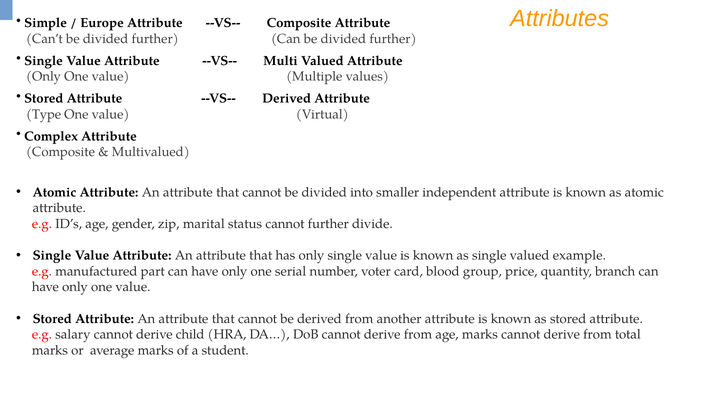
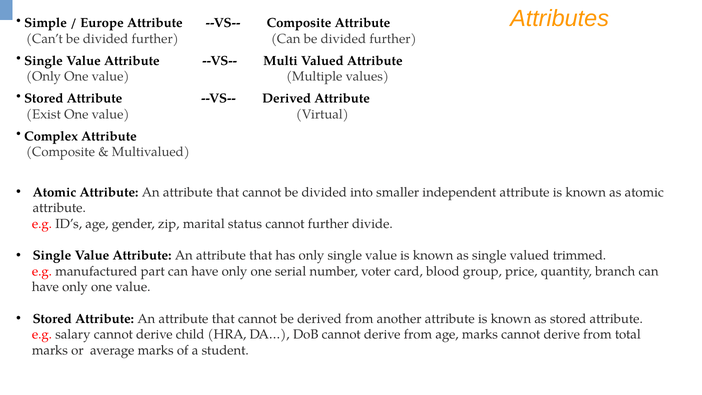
Type: Type -> Exist
example: example -> trimmed
